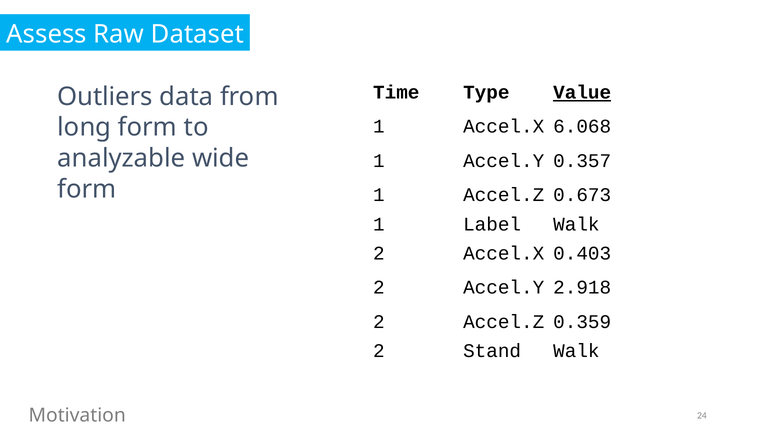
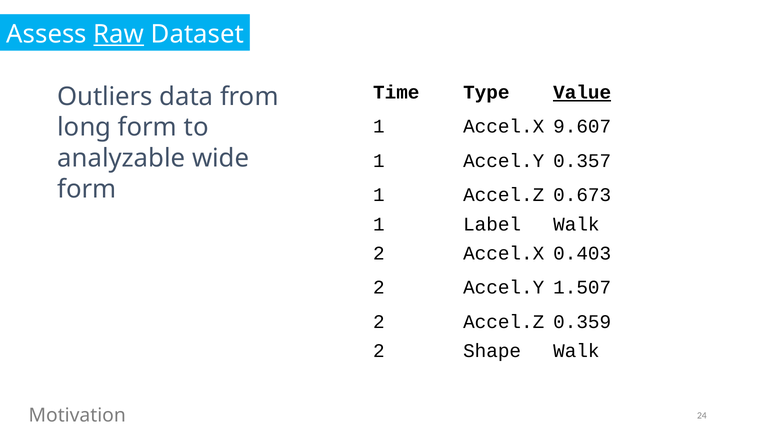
Raw underline: none -> present
6.068: 6.068 -> 9.607
2.918: 2.918 -> 1.507
Stand: Stand -> Shape
